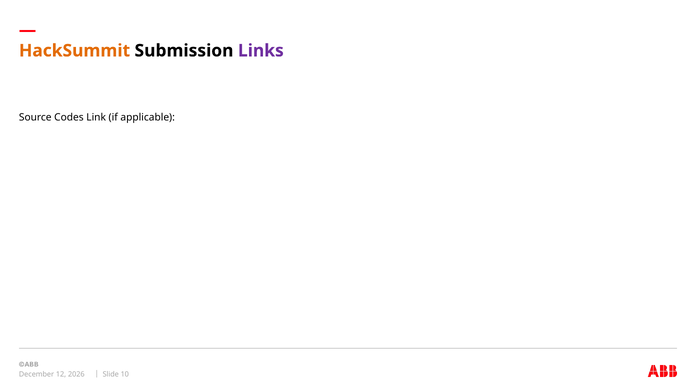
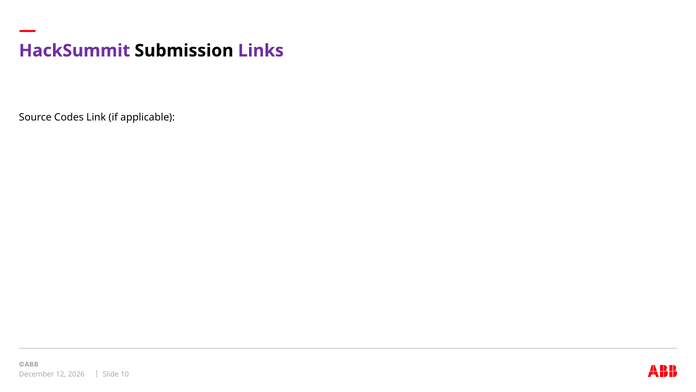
HackSummit colour: orange -> purple
